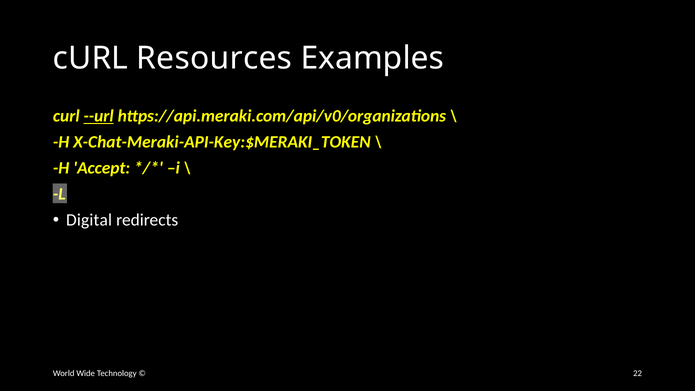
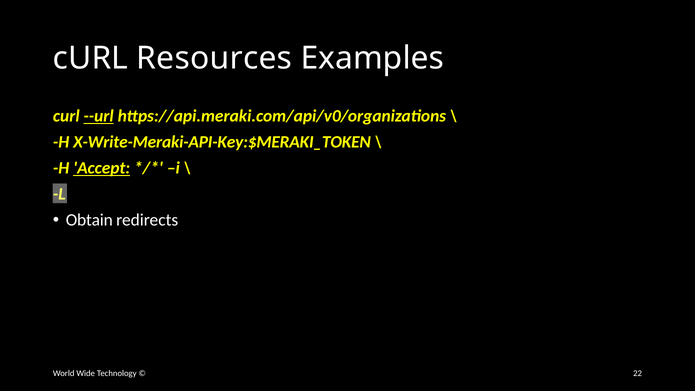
X-Chat-Meraki-API-Key:$MERAKI_TOKEN: X-Chat-Meraki-API-Key:$MERAKI_TOKEN -> X-Write-Meraki-API-Key:$MERAKI_TOKEN
Accept underline: none -> present
Digital: Digital -> Obtain
